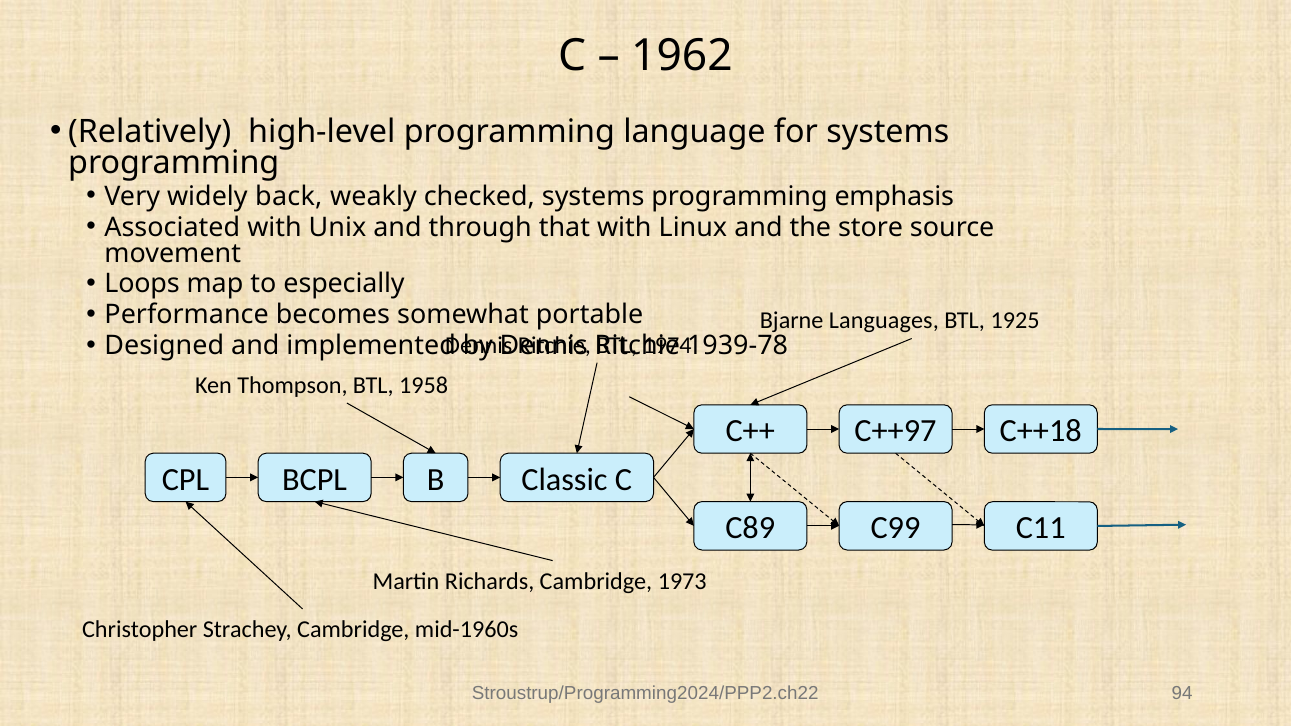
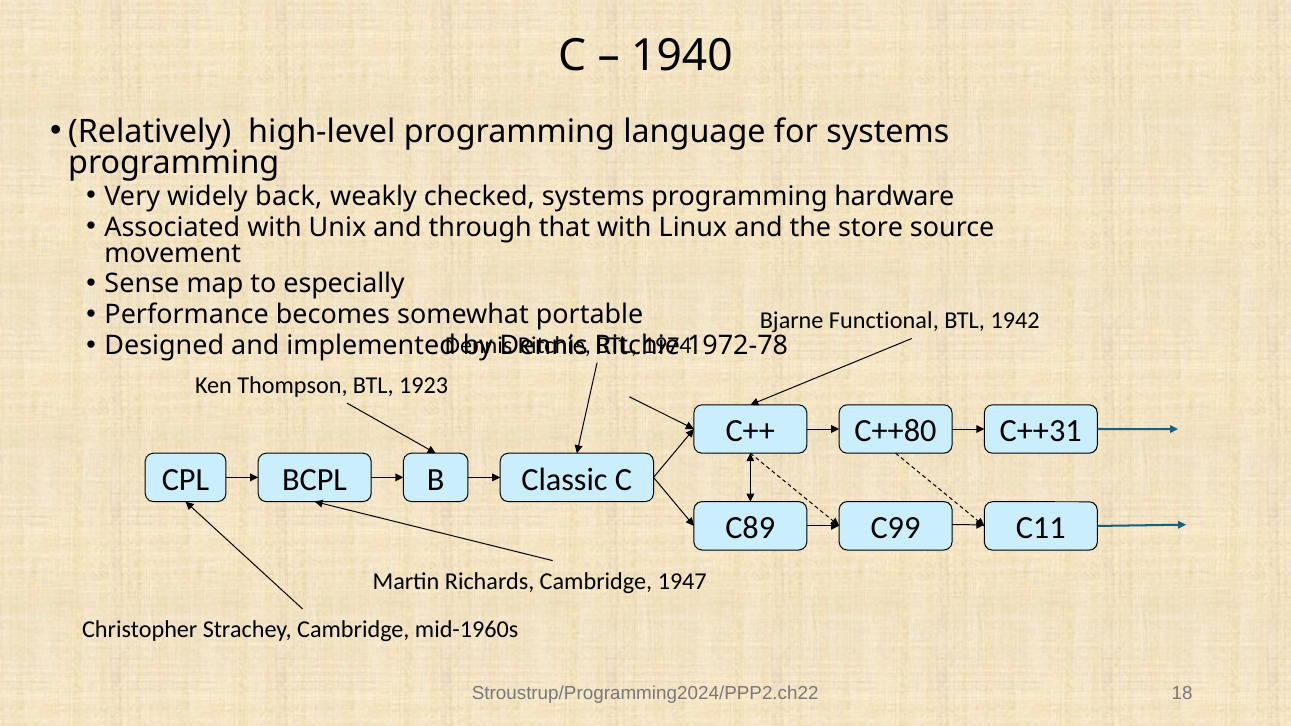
1962: 1962 -> 1940
emphasis: emphasis -> hardware
Loops: Loops -> Sense
Languages: Languages -> Functional
1925: 1925 -> 1942
1939-78: 1939-78 -> 1972-78
1958: 1958 -> 1923
C++97: C++97 -> C++80
C++18: C++18 -> C++31
1973: 1973 -> 1947
94: 94 -> 18
